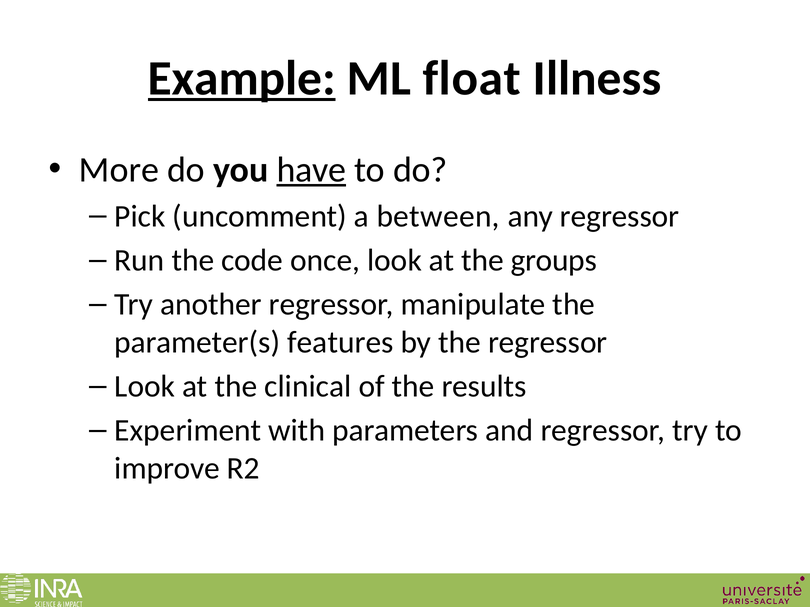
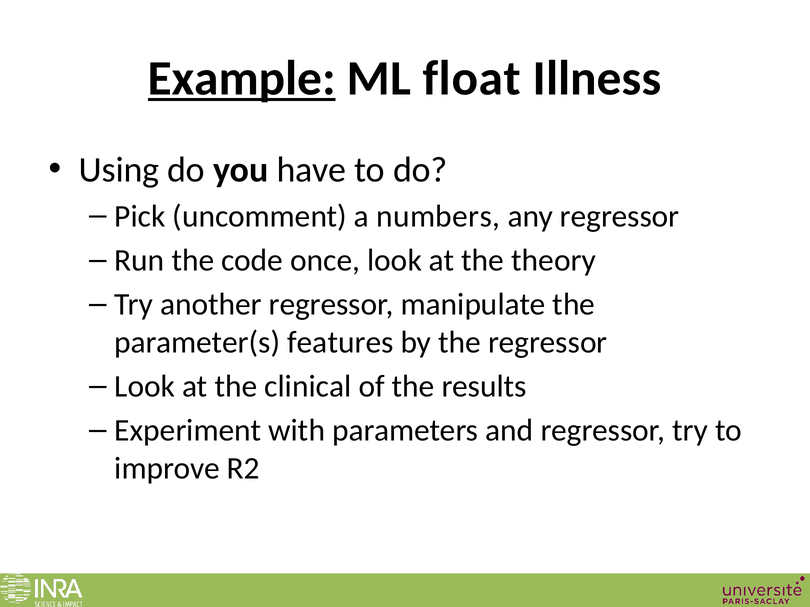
More: More -> Using
have underline: present -> none
between: between -> numbers
groups: groups -> theory
